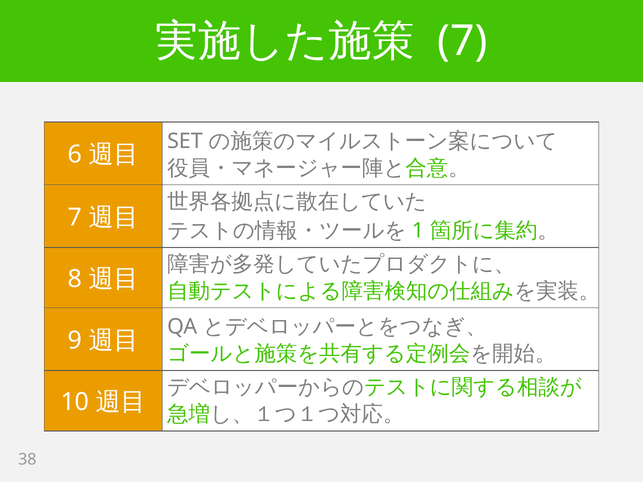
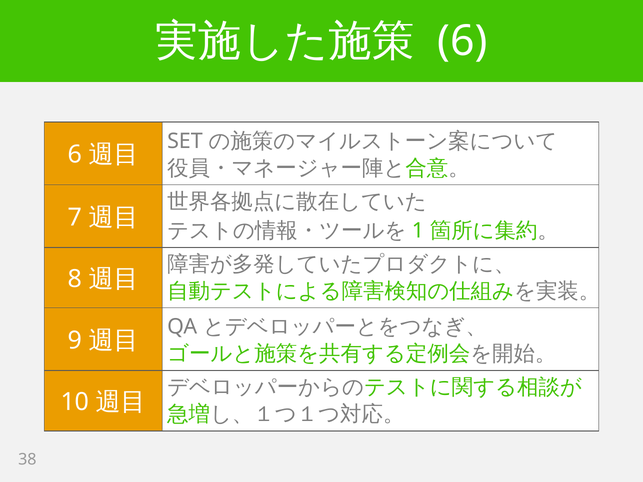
7 at (463, 41): 7 -> 6
